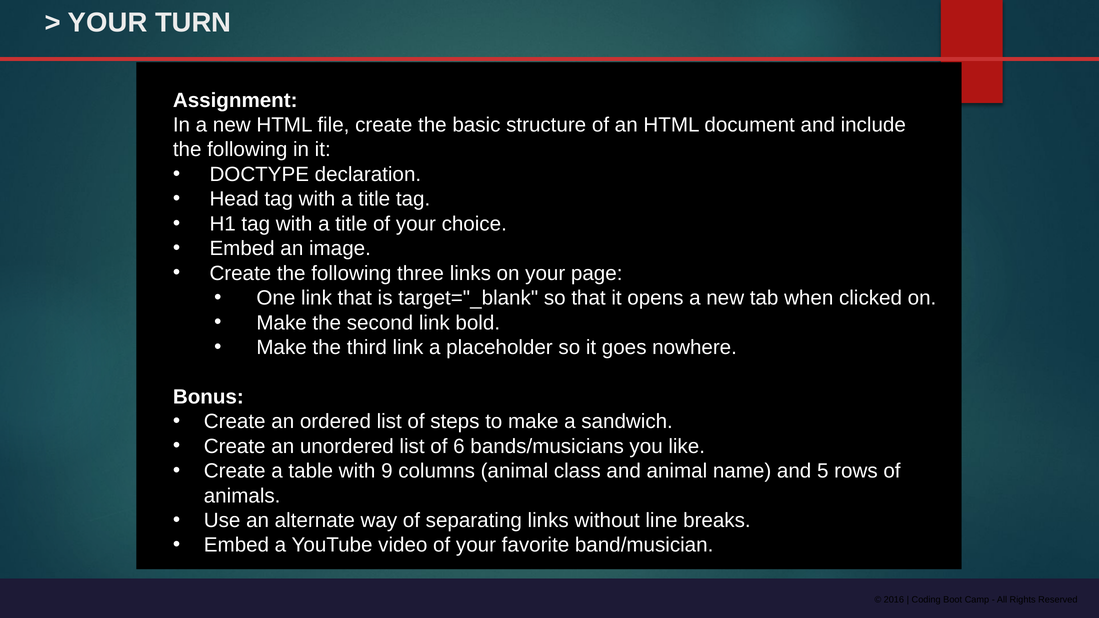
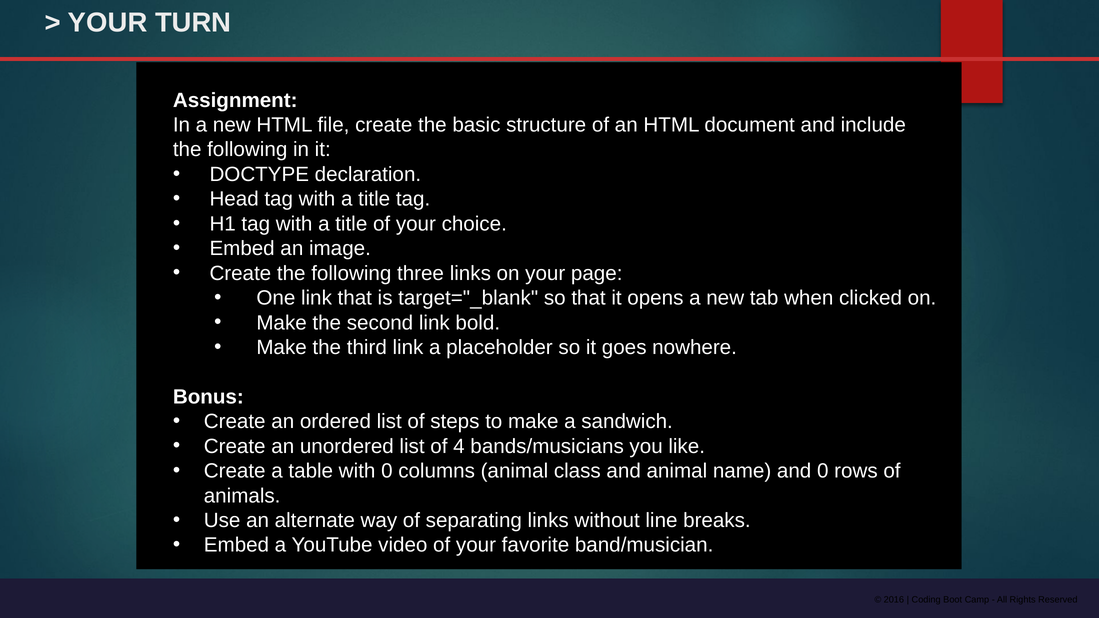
6: 6 -> 4
with 9: 9 -> 0
and 5: 5 -> 0
